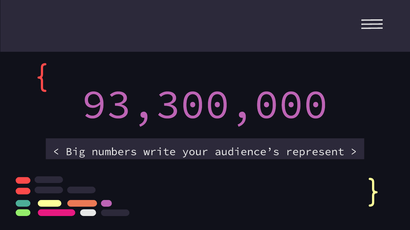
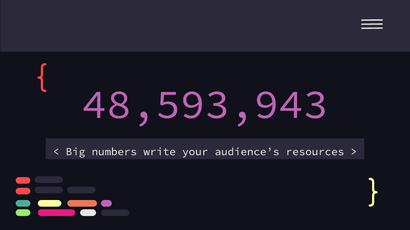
93,300,000: 93,300,000 -> 48,593,943
represent: represent -> resources
